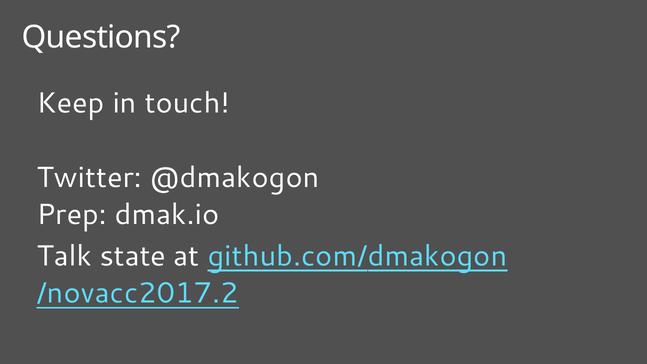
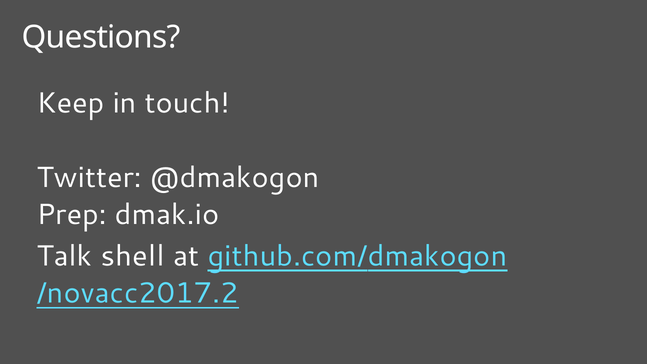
state: state -> shell
